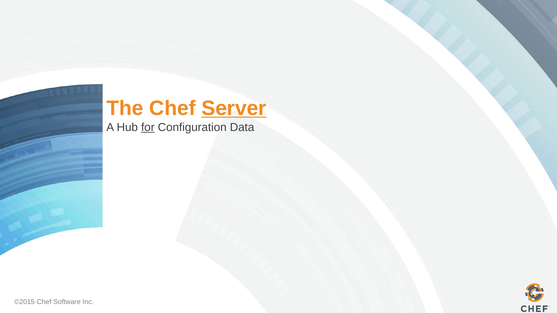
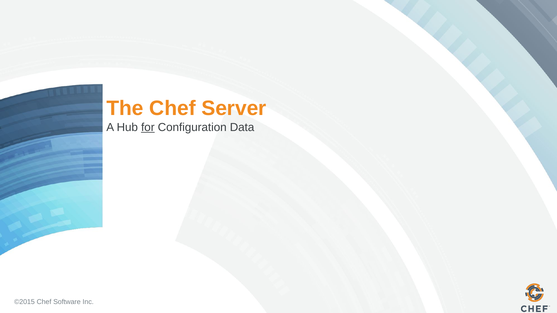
Server underline: present -> none
